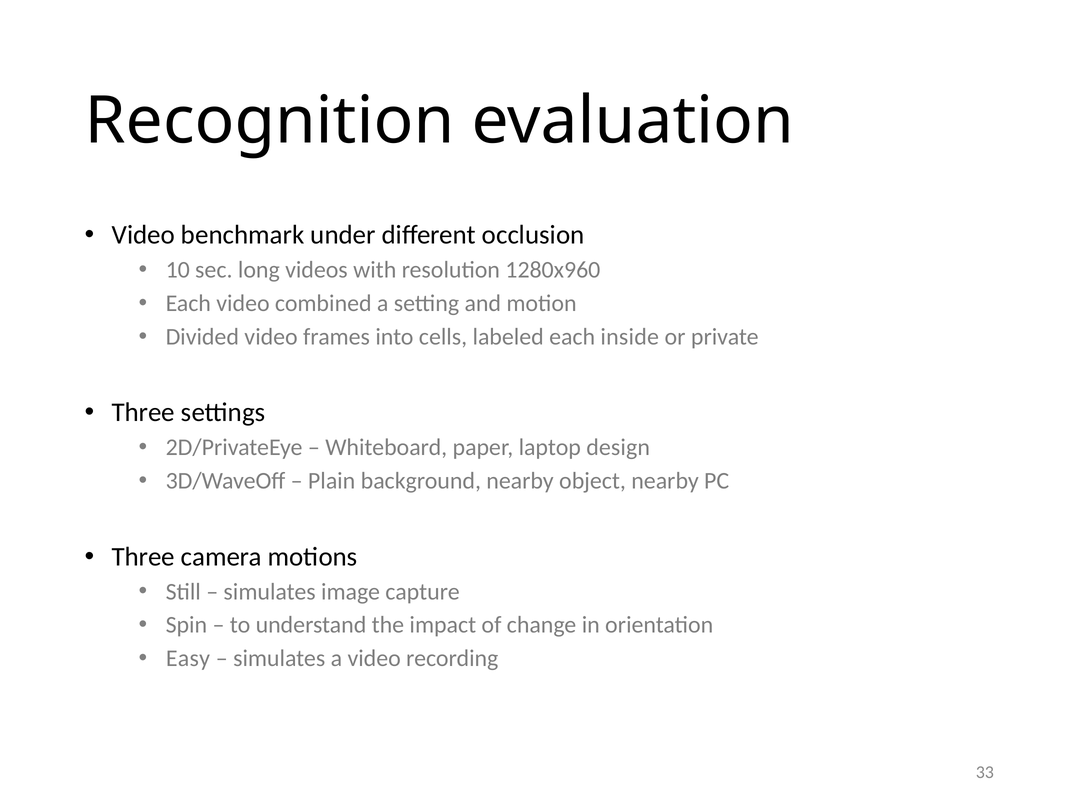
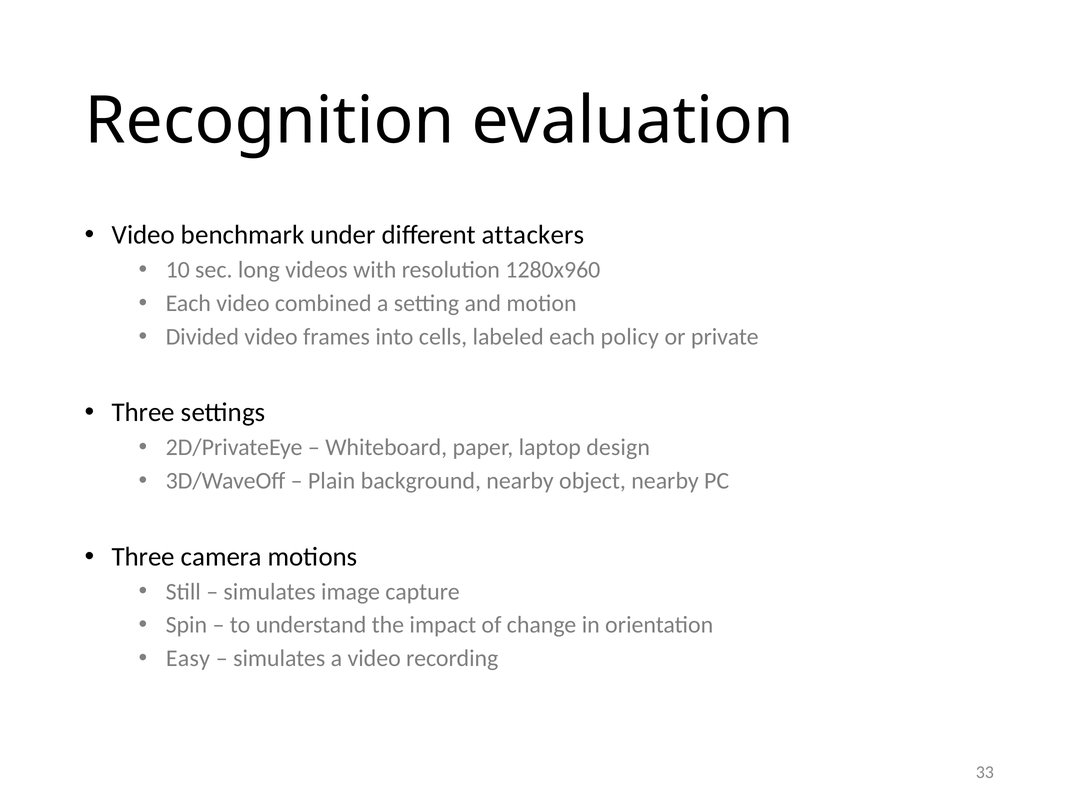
occlusion: occlusion -> attackers
inside: inside -> policy
